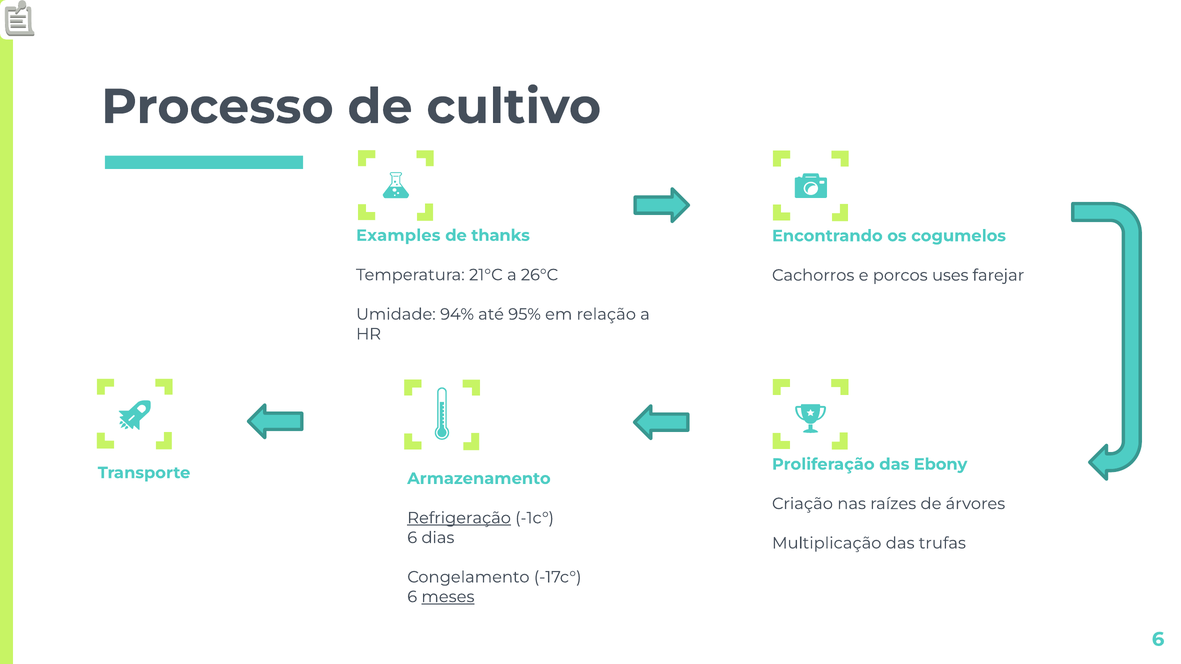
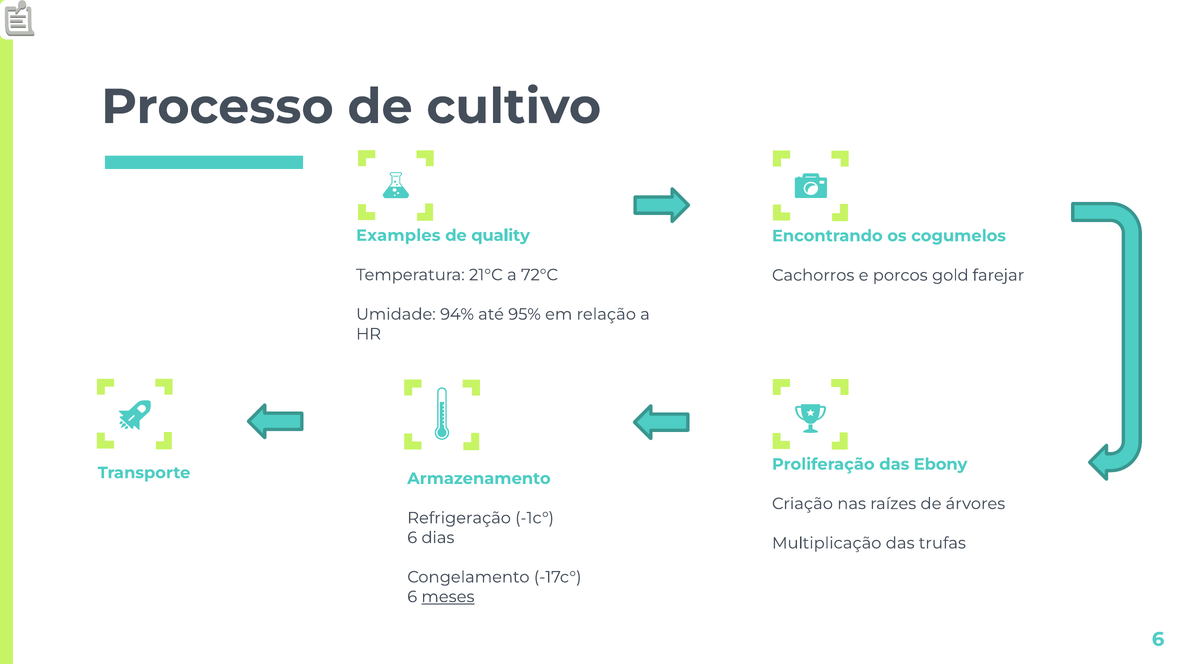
thanks: thanks -> quality
26°C: 26°C -> 72°C
uses: uses -> gold
Refrigeração underline: present -> none
